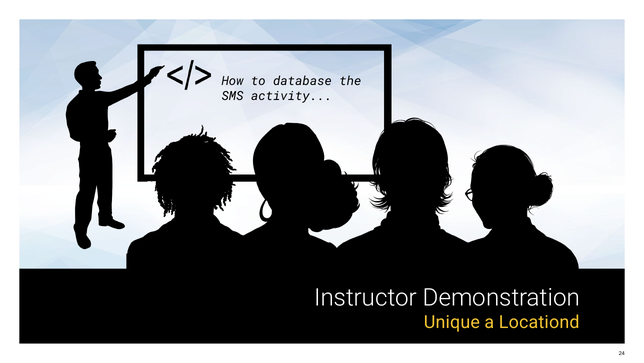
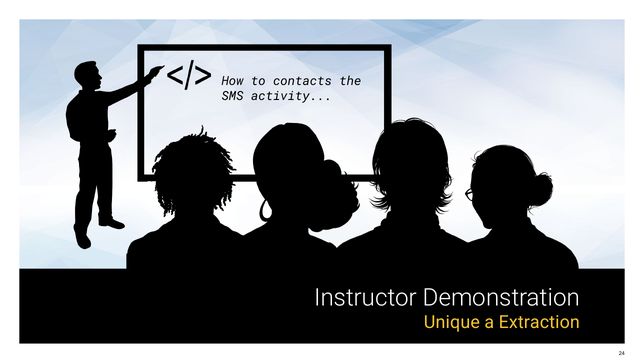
database: database -> contacts
Locationd: Locationd -> Extraction
